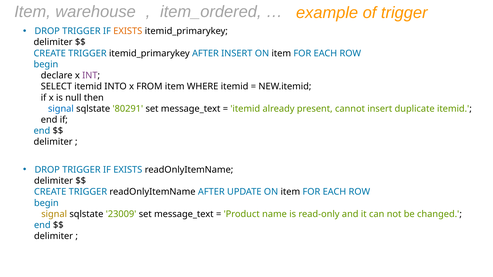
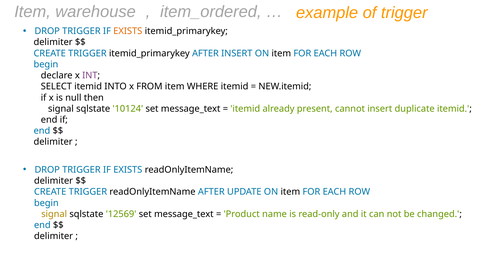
signal at (61, 109) colour: blue -> black
80291: 80291 -> 10124
23009: 23009 -> 12569
